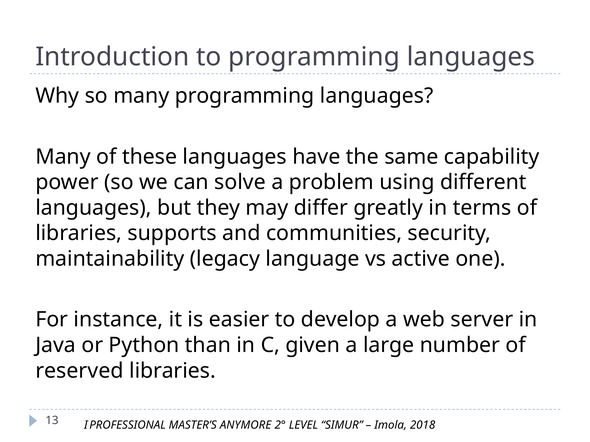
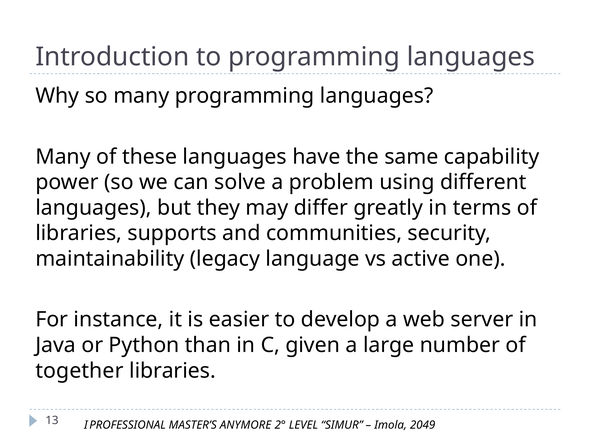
reserved: reserved -> together
2018: 2018 -> 2049
